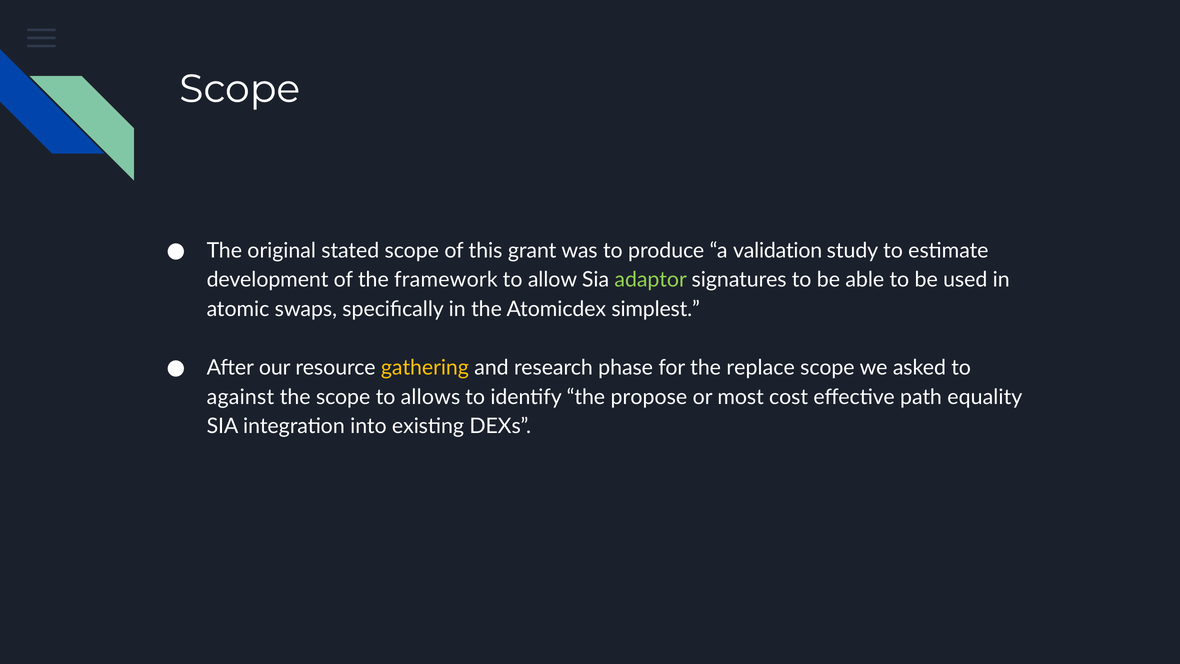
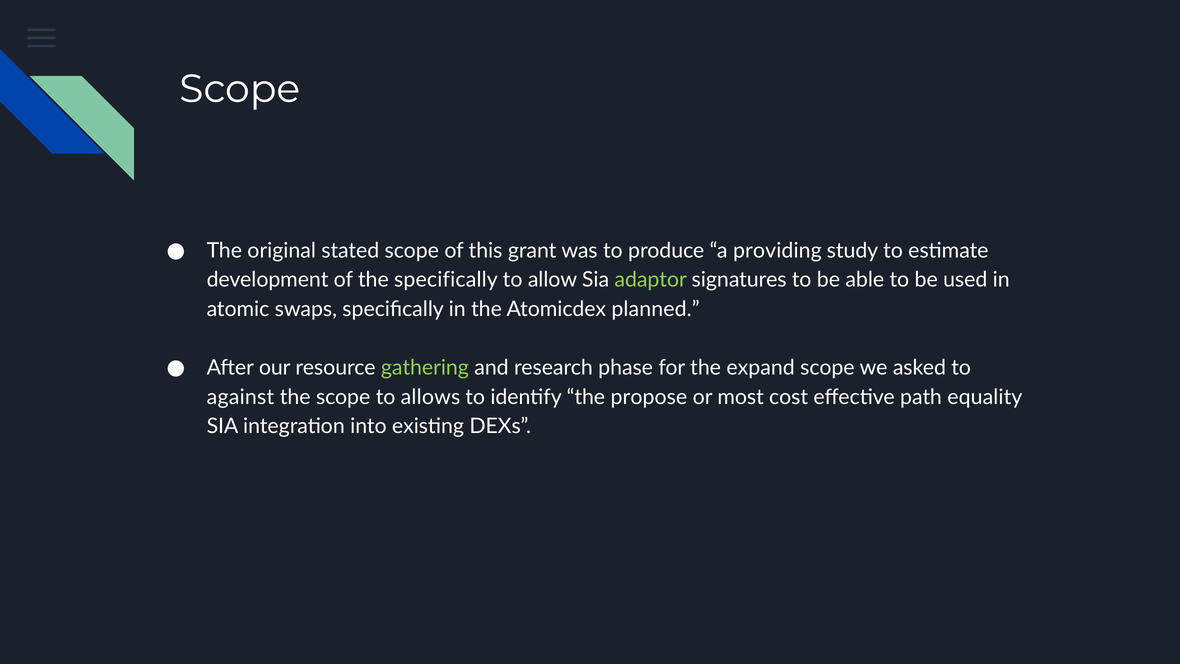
validation: validation -> providing
the framework: framework -> specifically
simplest: simplest -> planned
gathering colour: yellow -> light green
replace: replace -> expand
